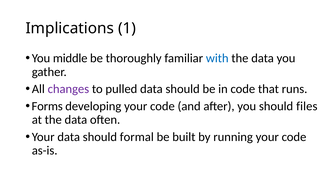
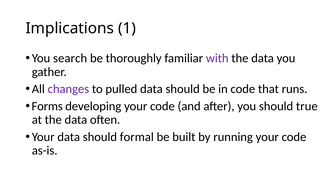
middle: middle -> search
with colour: blue -> purple
files: files -> true
